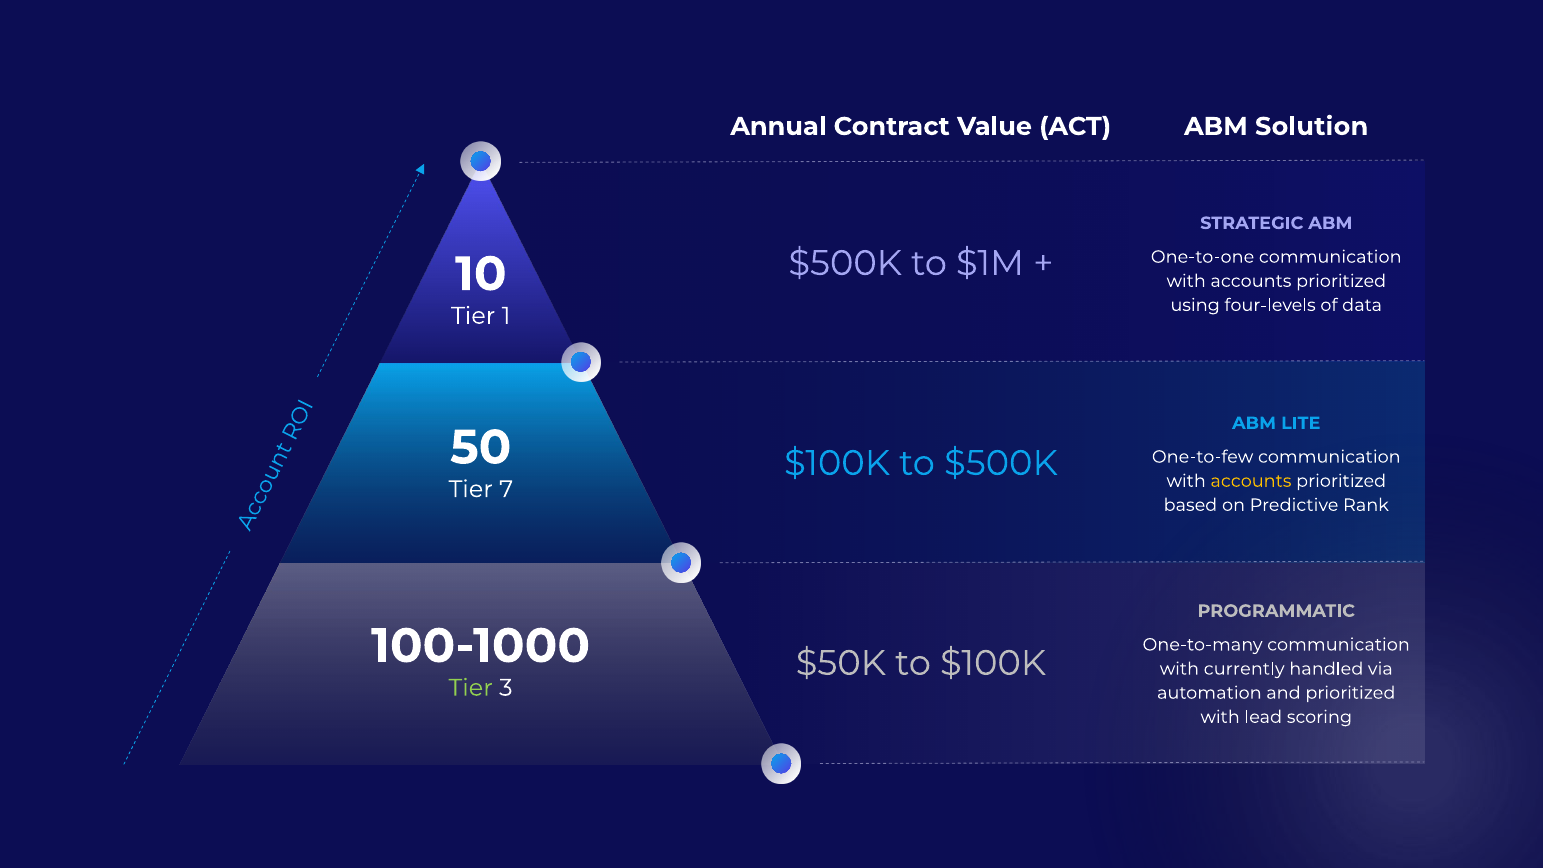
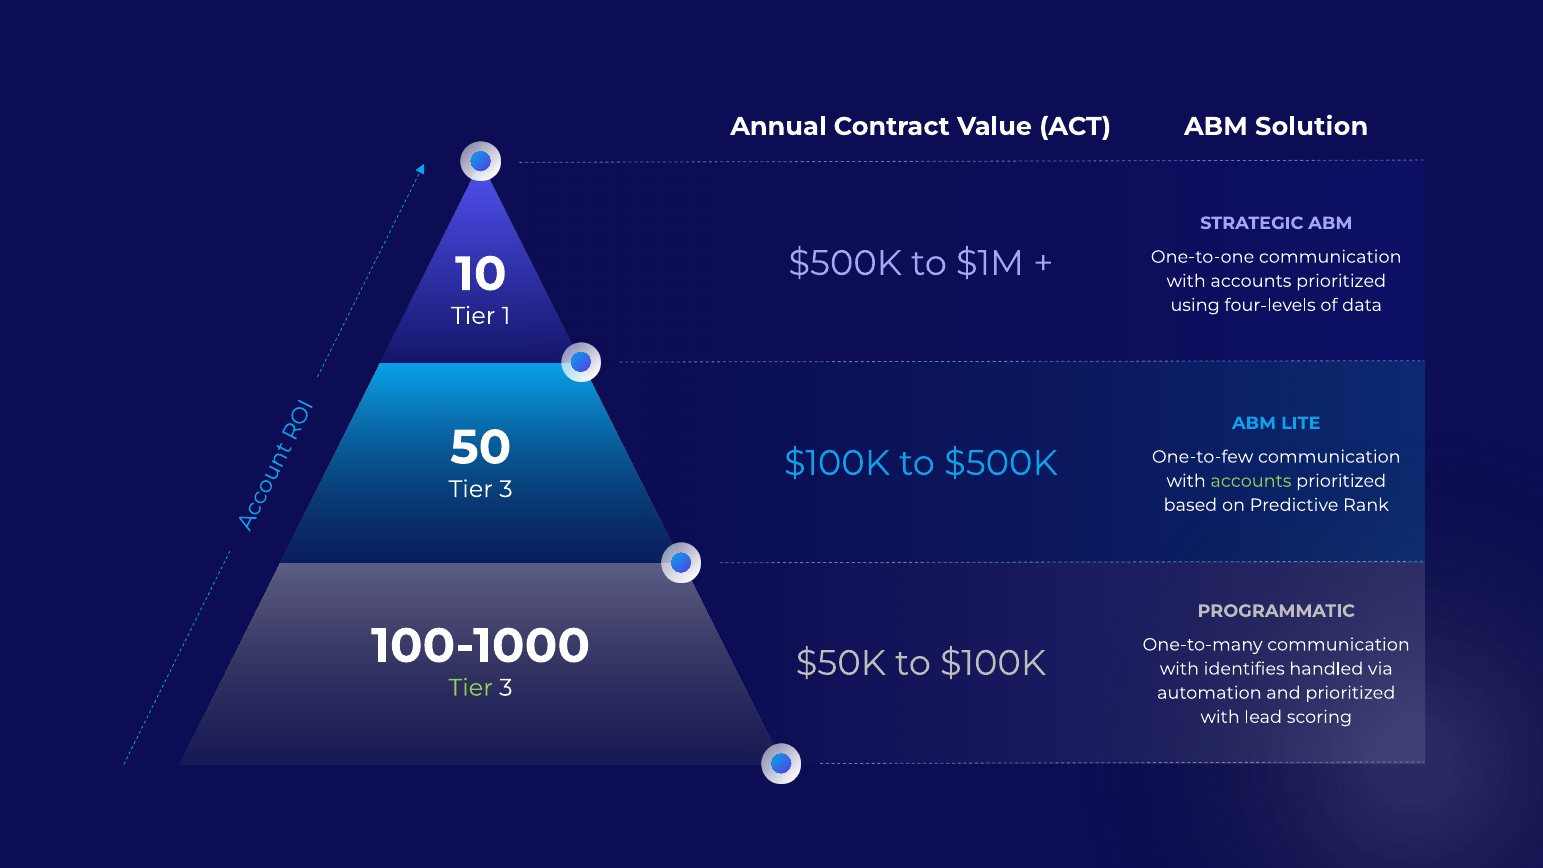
accounts at (1251, 481) colour: yellow -> light green
7 at (506, 489): 7 -> 3
currently: currently -> identifies
